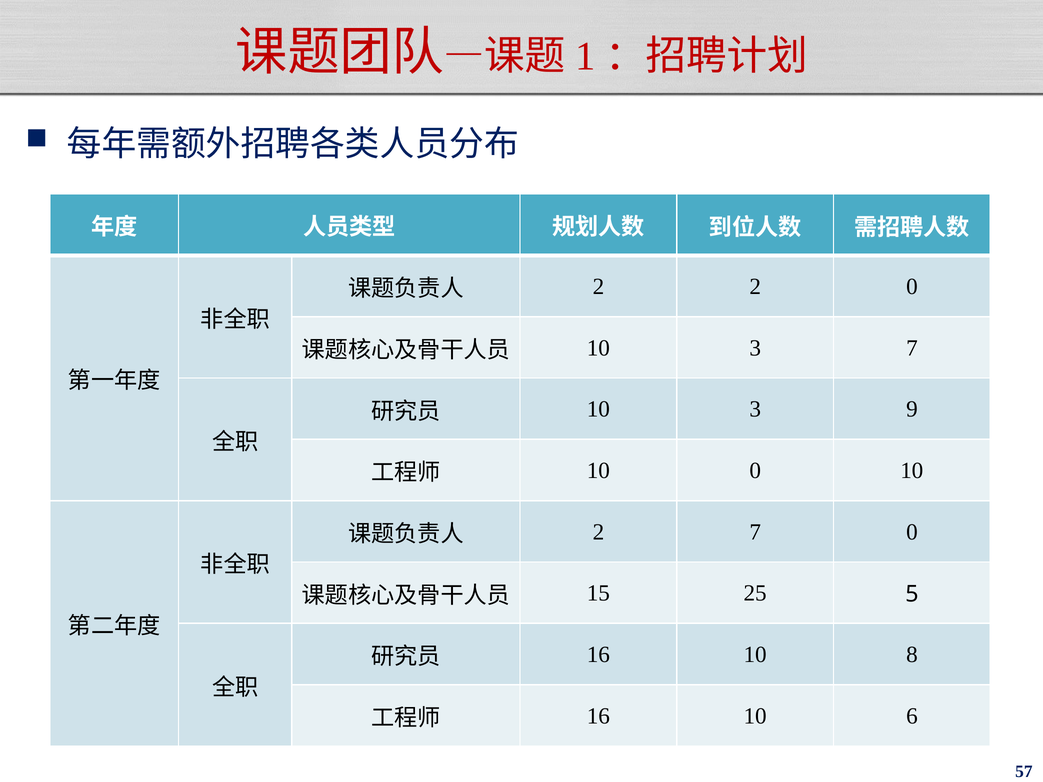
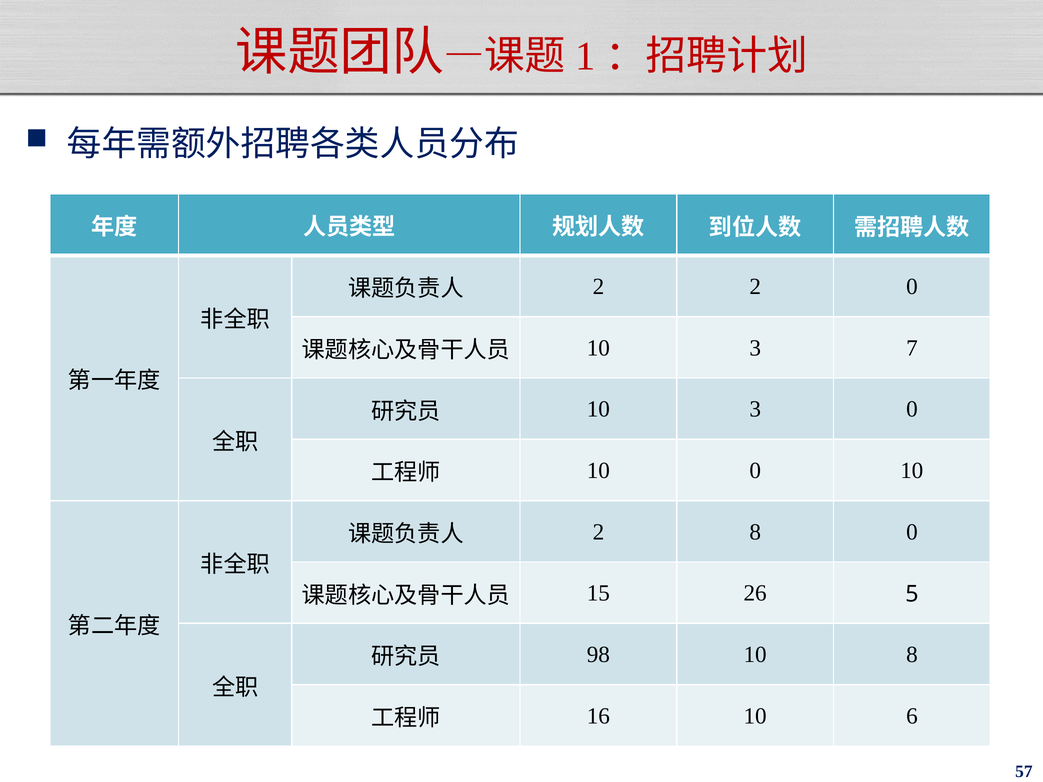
3 9: 9 -> 0
2 7: 7 -> 8
25: 25 -> 26
16 at (598, 655): 16 -> 98
